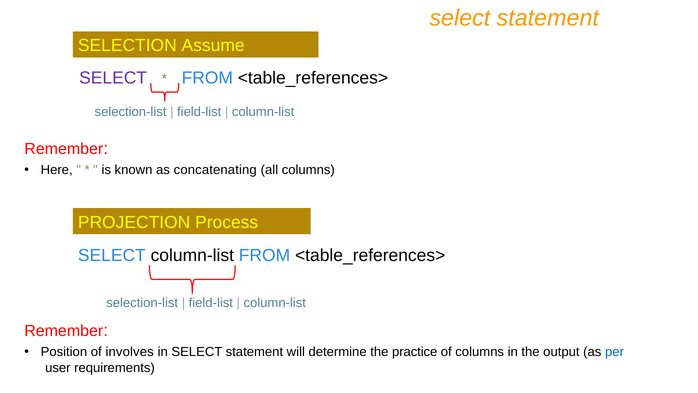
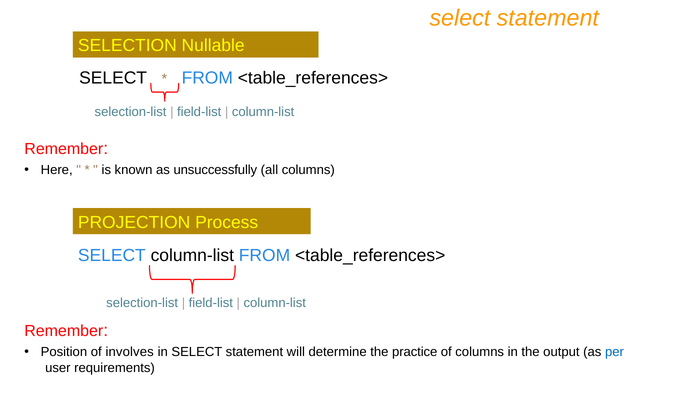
Assume: Assume -> Nullable
SELECT at (113, 78) colour: purple -> black
concatenating: concatenating -> unsuccessfully
